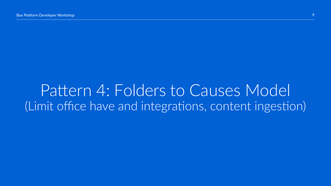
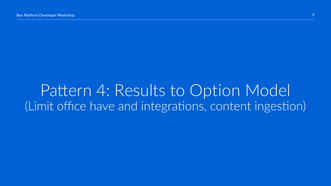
Folders: Folders -> Results
Causes: Causes -> Option
